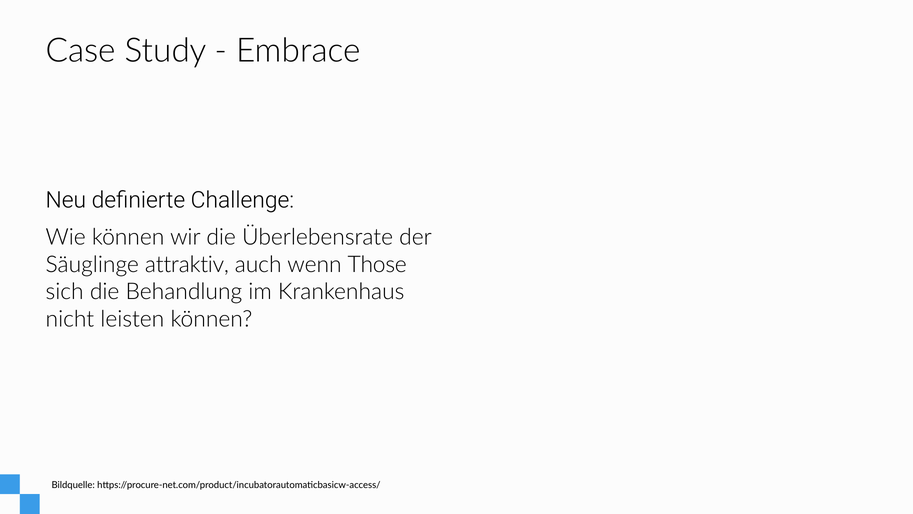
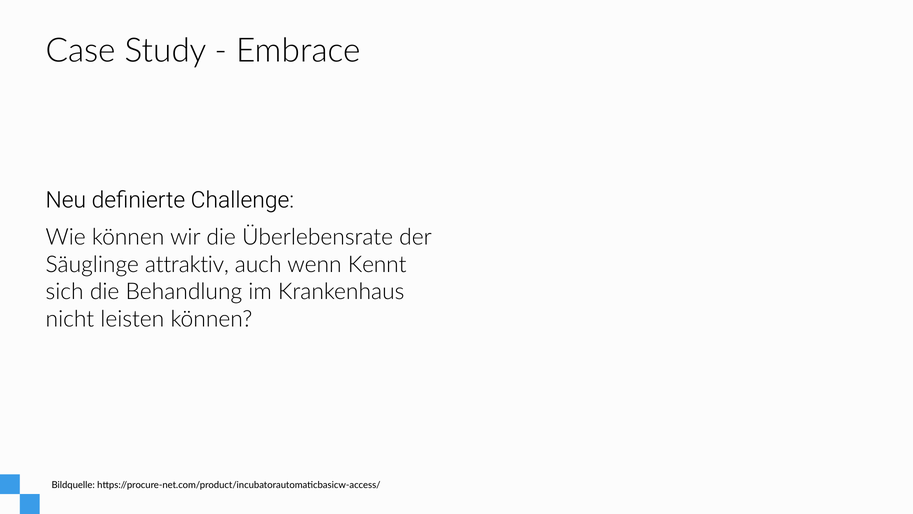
Those: Those -> Kennt
